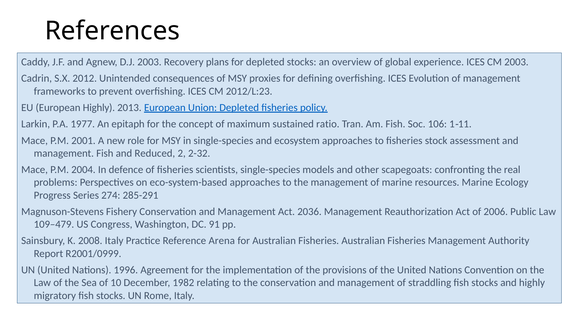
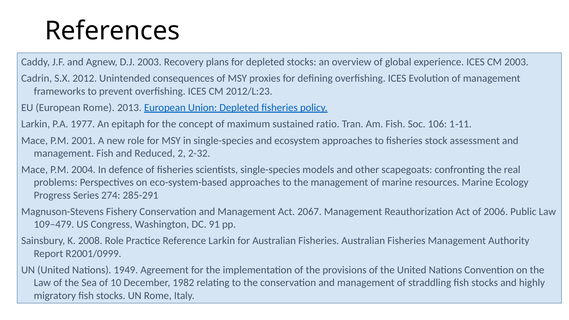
European Highly: Highly -> Rome
2036: 2036 -> 2067
2008 Italy: Italy -> Role
Reference Arena: Arena -> Larkin
1996: 1996 -> 1949
